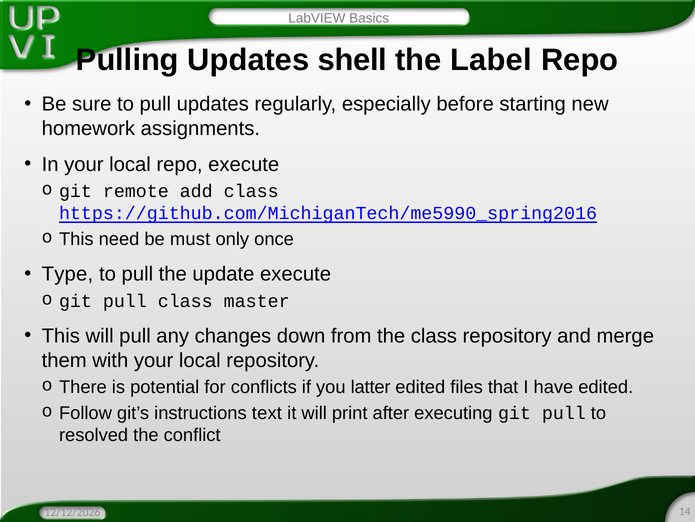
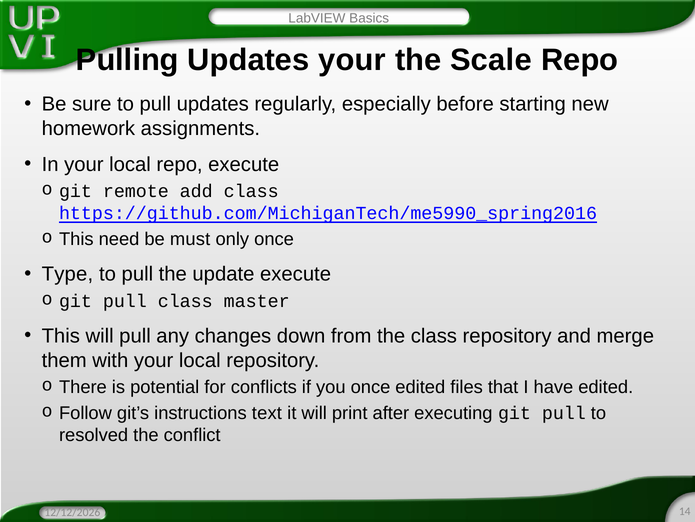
Updates shell: shell -> your
Label: Label -> Scale
you latter: latter -> once
